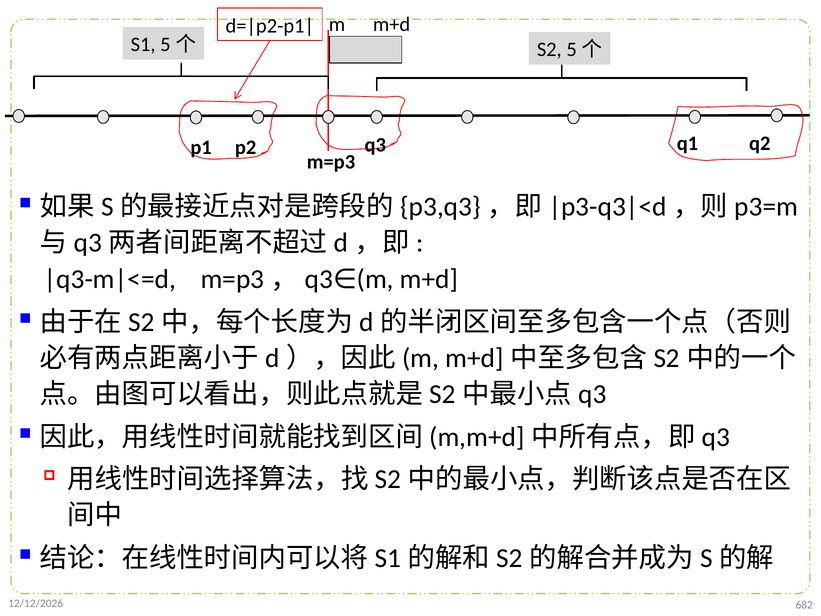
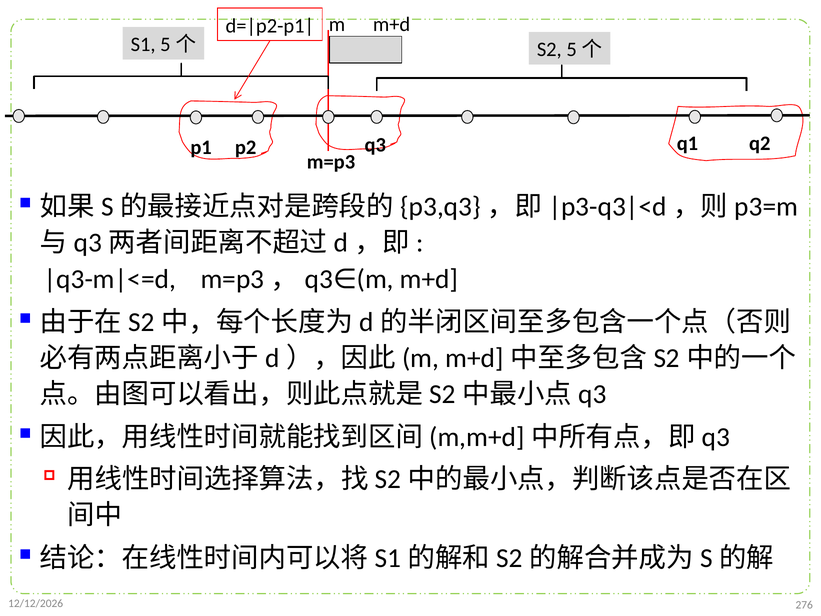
682: 682 -> 276
